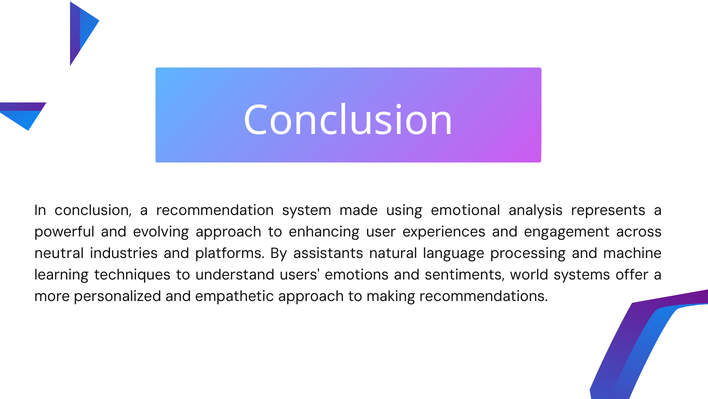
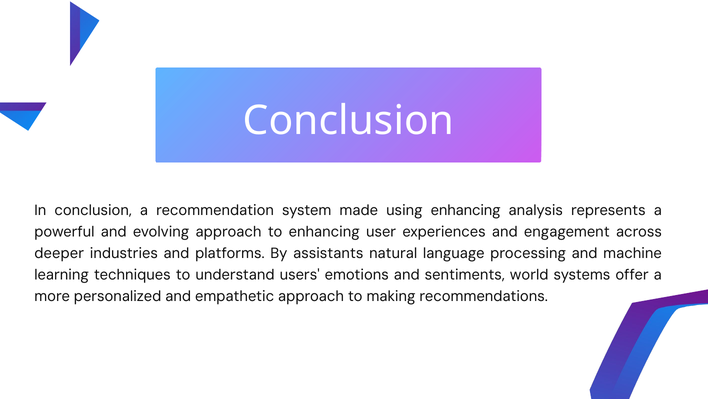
using emotional: emotional -> enhancing
neutral: neutral -> deeper
